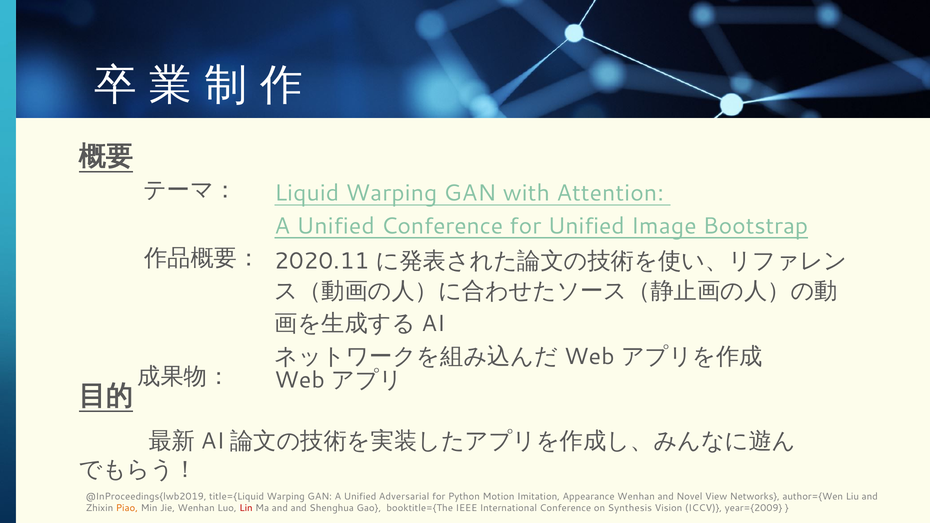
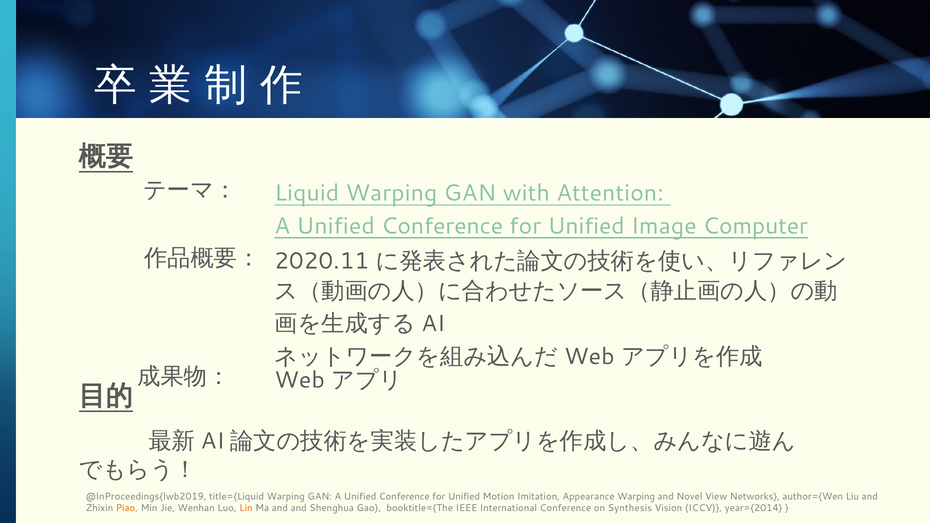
Bootstrap: Bootstrap -> Computer
GAN A Unified Adversarial: Adversarial -> Conference
Python at (464, 497): Python -> Unified
Appearance Wenhan: Wenhan -> Warping
Lin colour: red -> orange
year={2009: year={2009 -> year={2014
